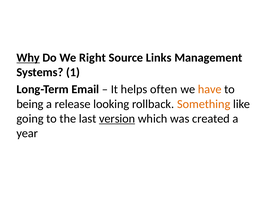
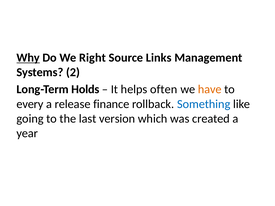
1: 1 -> 2
Email: Email -> Holds
being: being -> every
looking: looking -> finance
Something colour: orange -> blue
version underline: present -> none
